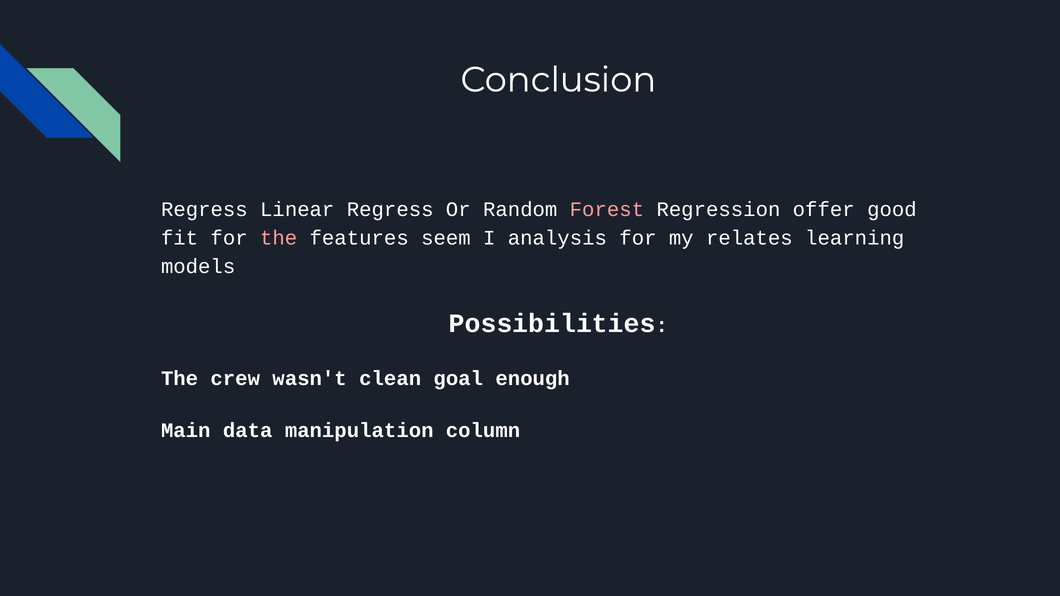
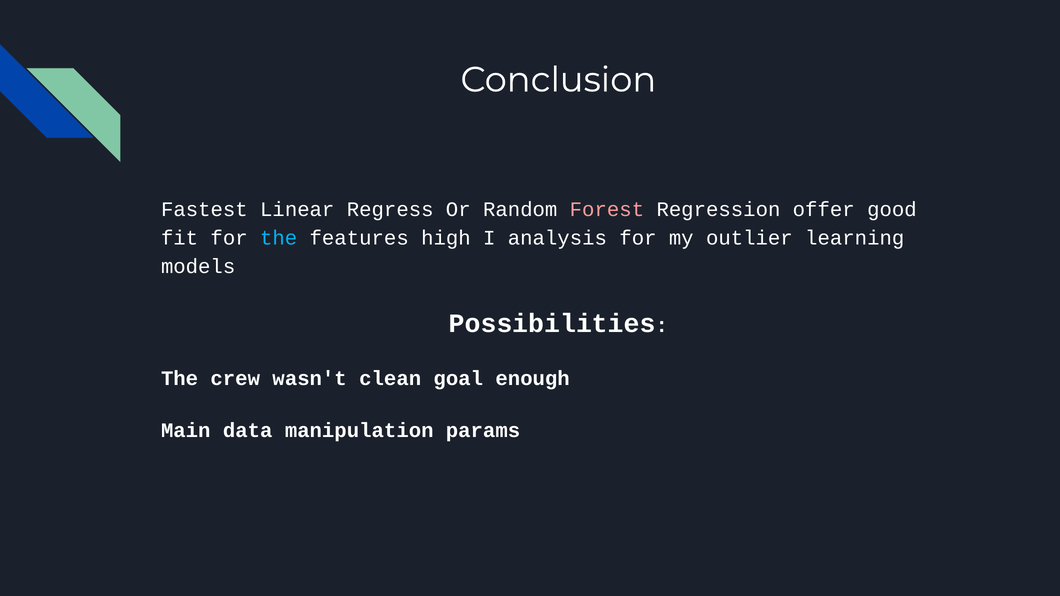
Regress at (204, 210): Regress -> Fastest
the at (279, 238) colour: pink -> light blue
seem: seem -> high
relates: relates -> outlier
column: column -> params
